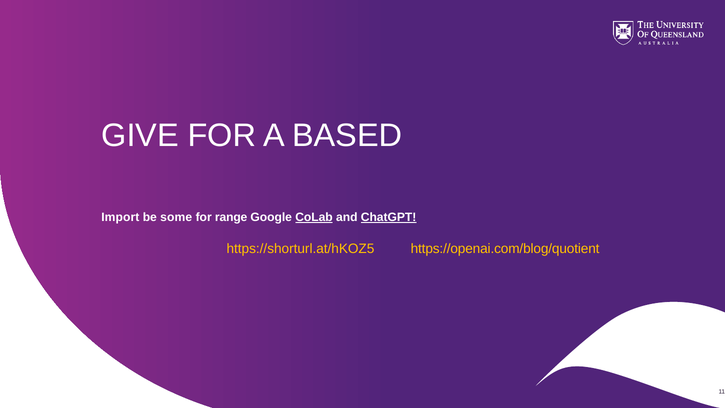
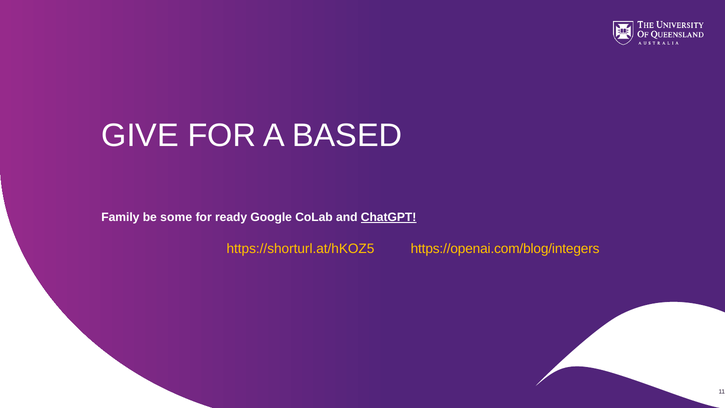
Import: Import -> Family
range: range -> ready
CoLab underline: present -> none
https://openai.com/blog/quotient: https://openai.com/blog/quotient -> https://openai.com/blog/integers
